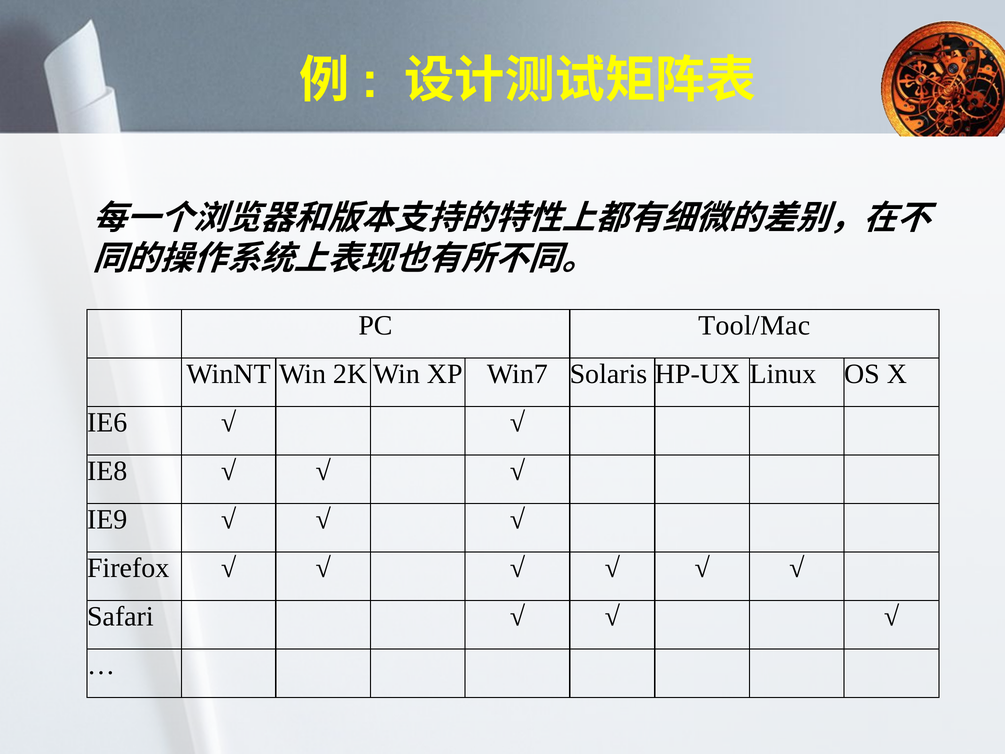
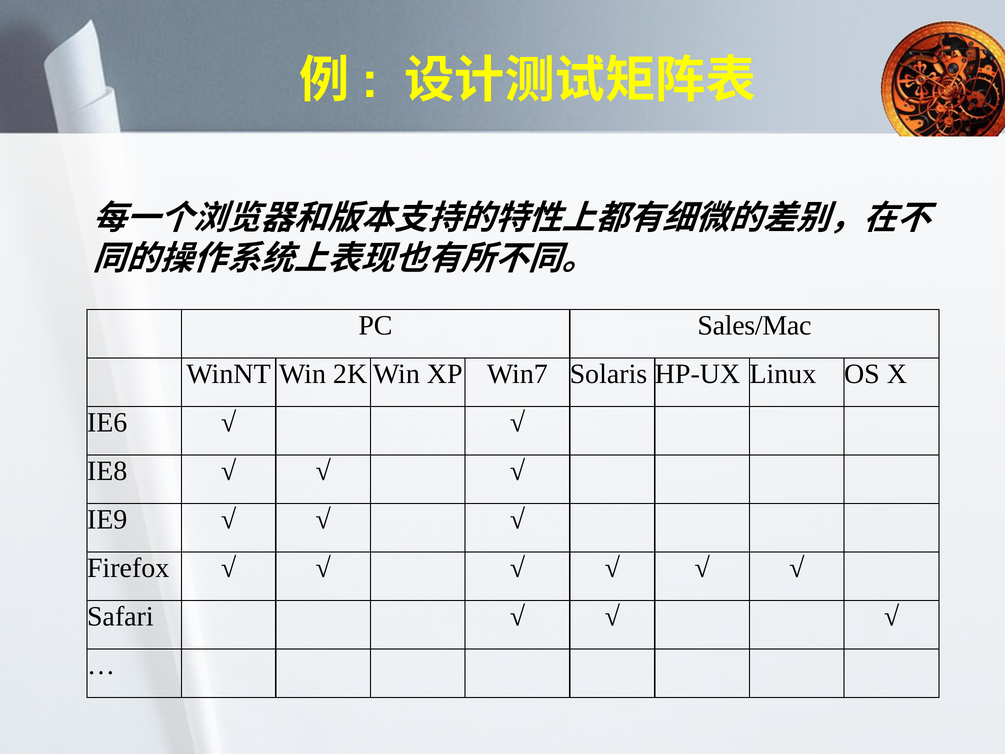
Tool/Mac: Tool/Mac -> Sales/Mac
